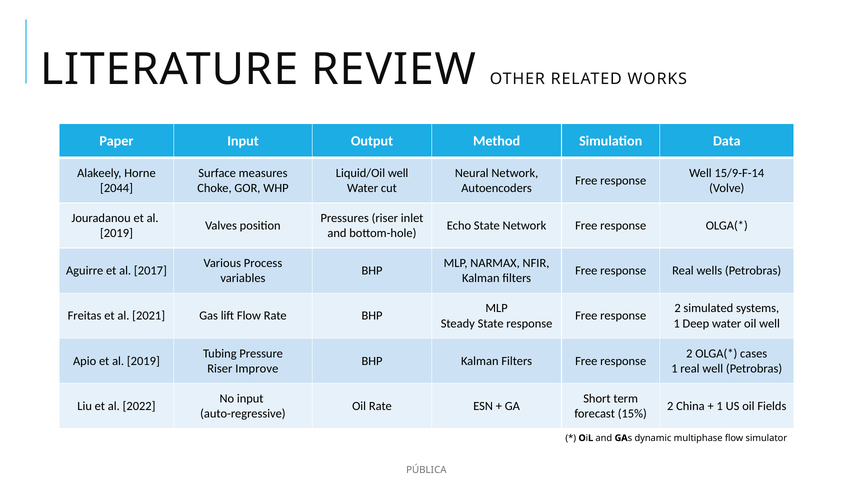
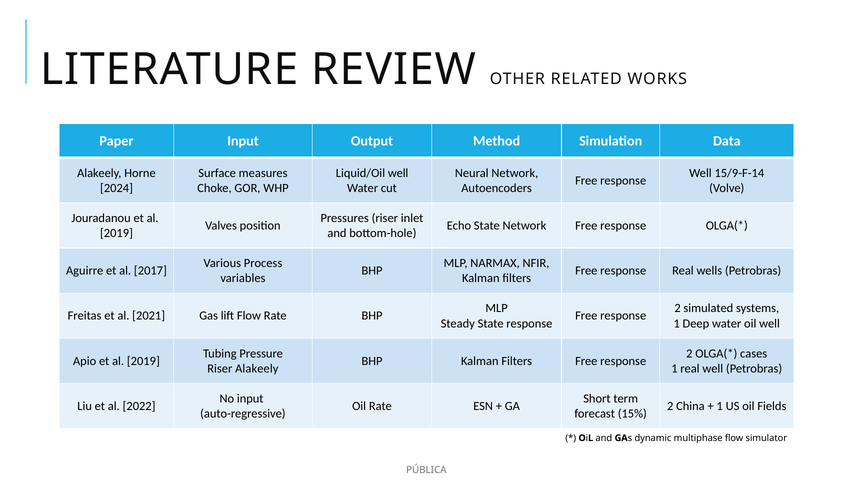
2044: 2044 -> 2024
Riser Improve: Improve -> Alakeely
